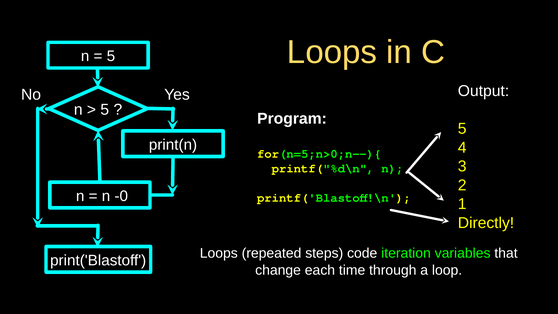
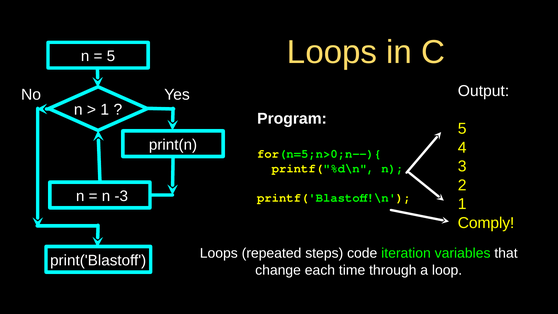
5 at (105, 110): 5 -> 1
-0: -0 -> -3
Directly: Directly -> Comply
